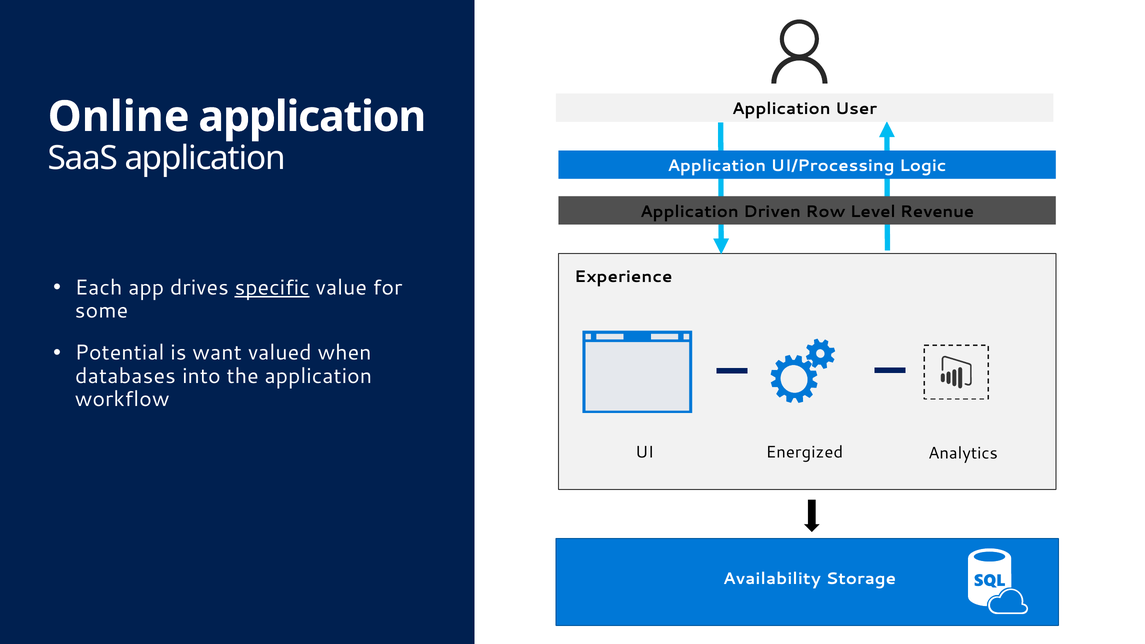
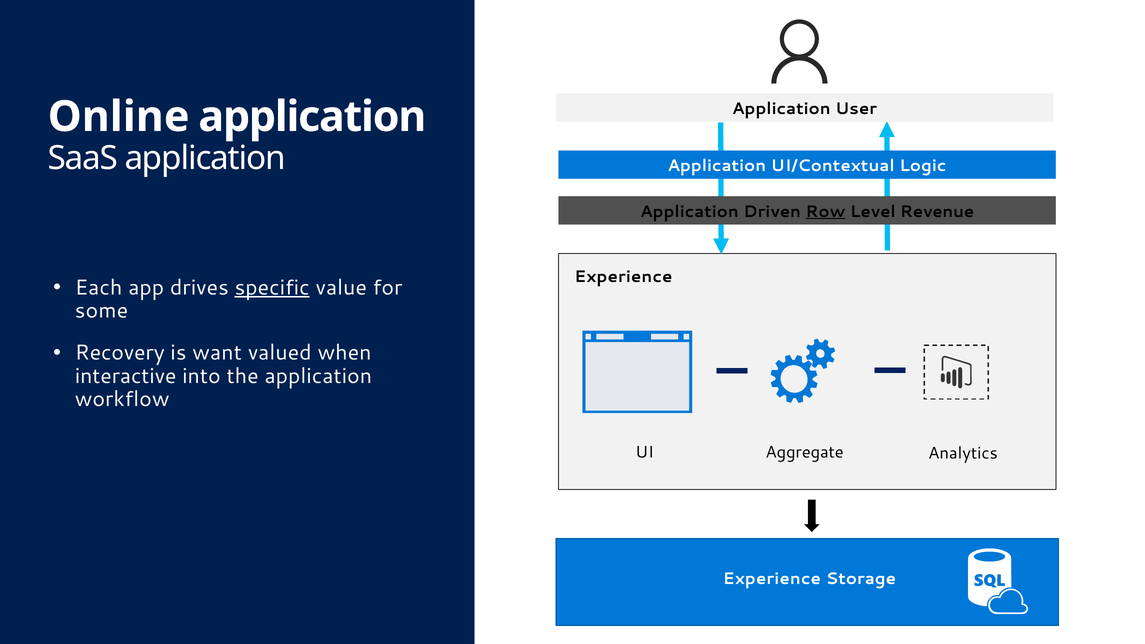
UI/Processing: UI/Processing -> UI/Contextual
Row underline: none -> present
Potential: Potential -> Recovery
databases: databases -> interactive
Energized: Energized -> Aggregate
Availability at (772, 579): Availability -> Experience
